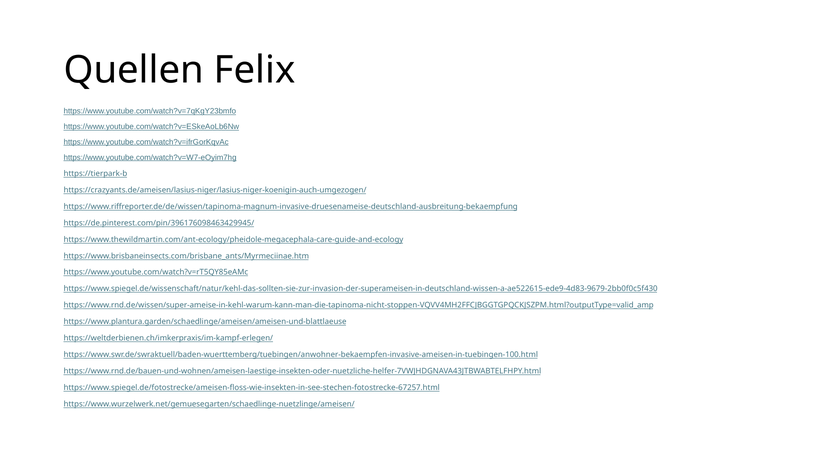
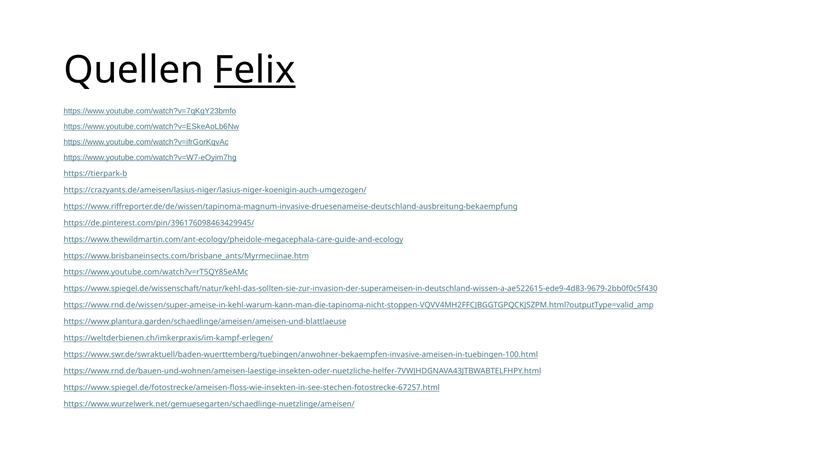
Felix underline: none -> present
